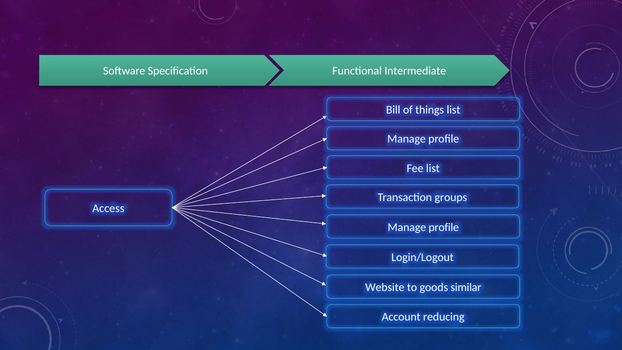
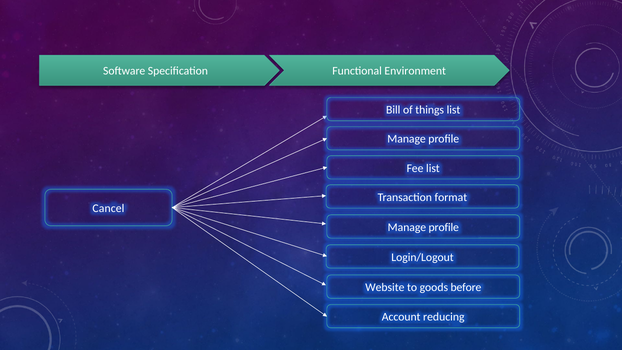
Intermediate: Intermediate -> Environment
groups: groups -> format
Access: Access -> Cancel
similar: similar -> before
